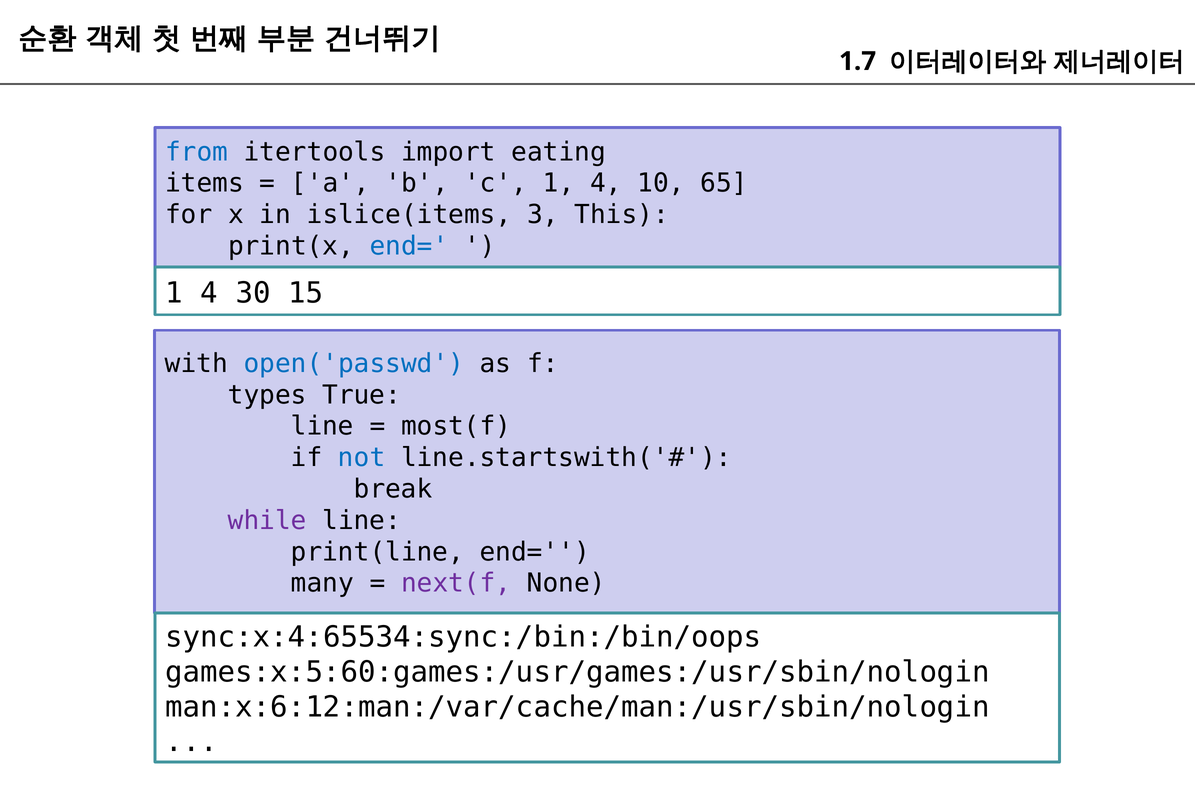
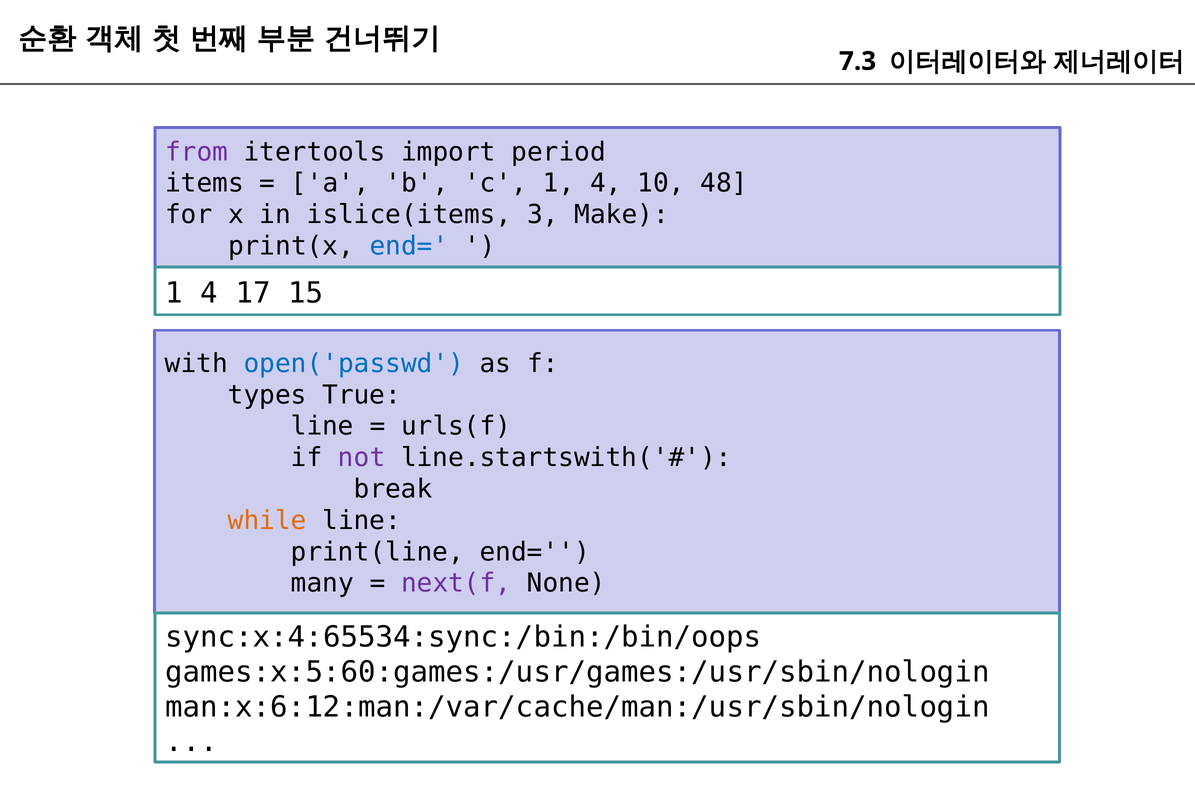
1.7: 1.7 -> 7.3
from colour: blue -> purple
eating: eating -> period
65: 65 -> 48
This: This -> Make
30: 30 -> 17
most(f: most(f -> urls(f
not colour: blue -> purple
while colour: purple -> orange
